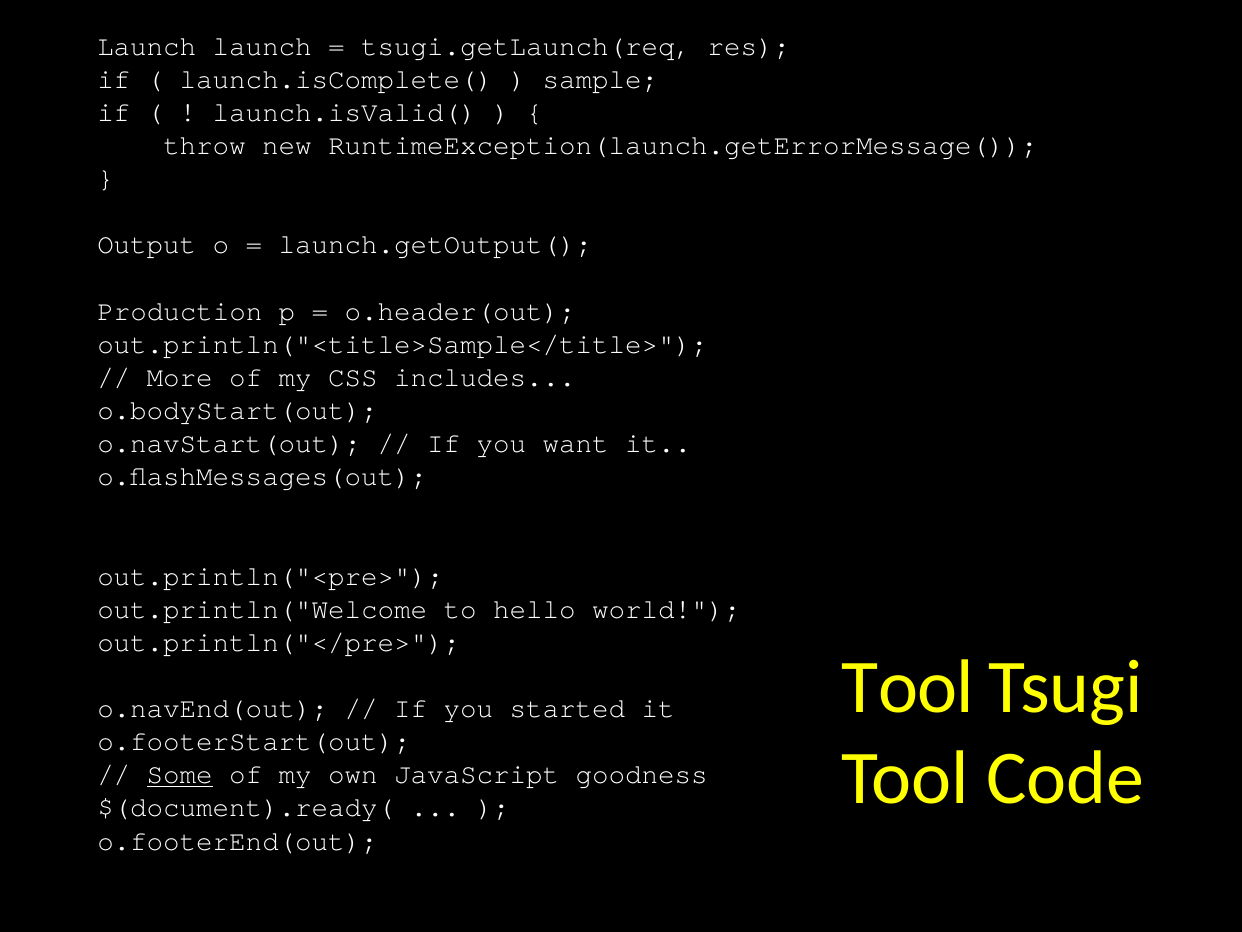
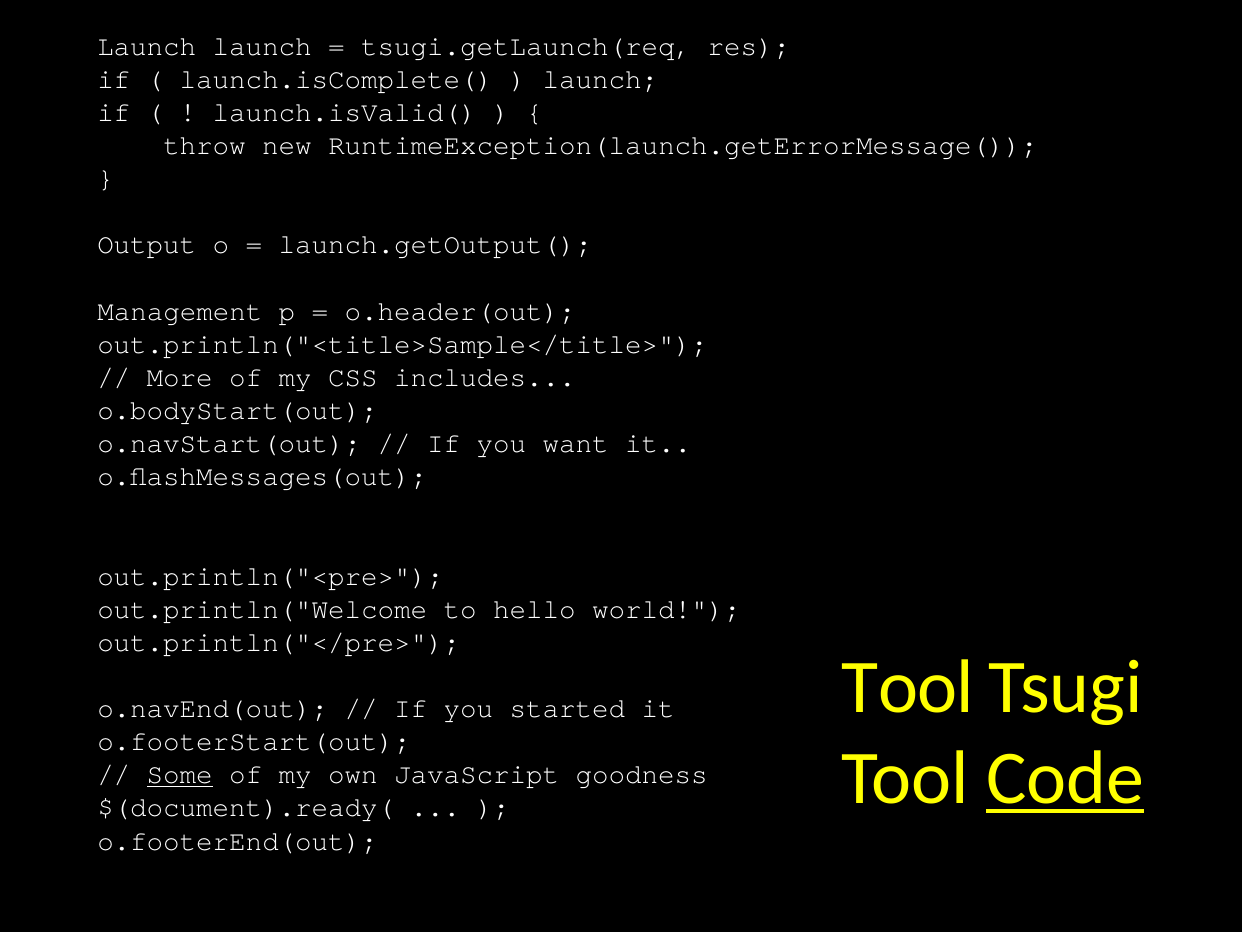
sample at (600, 79): sample -> launch
Production: Production -> Management
Code underline: none -> present
